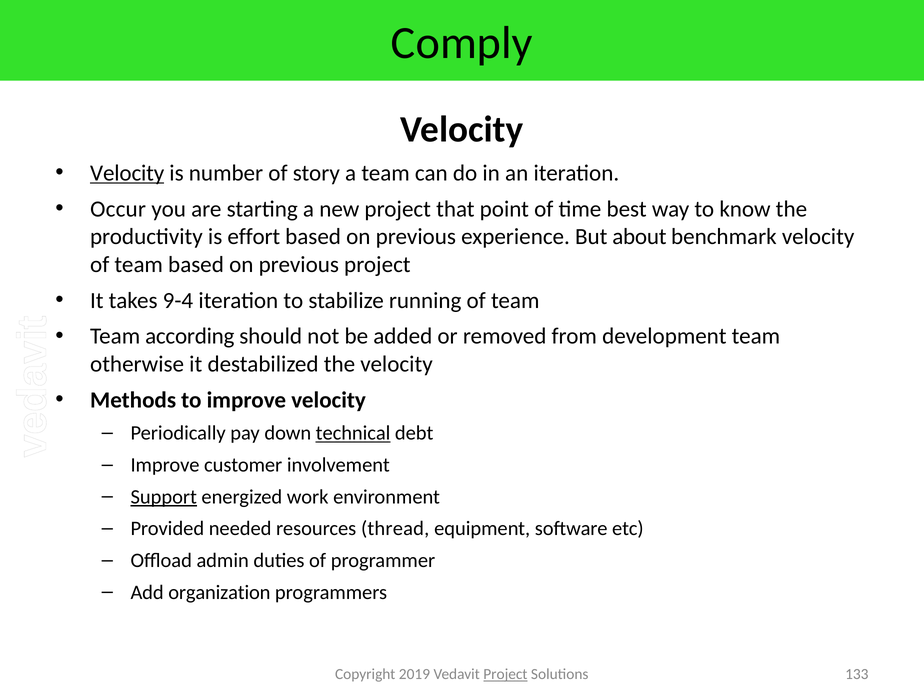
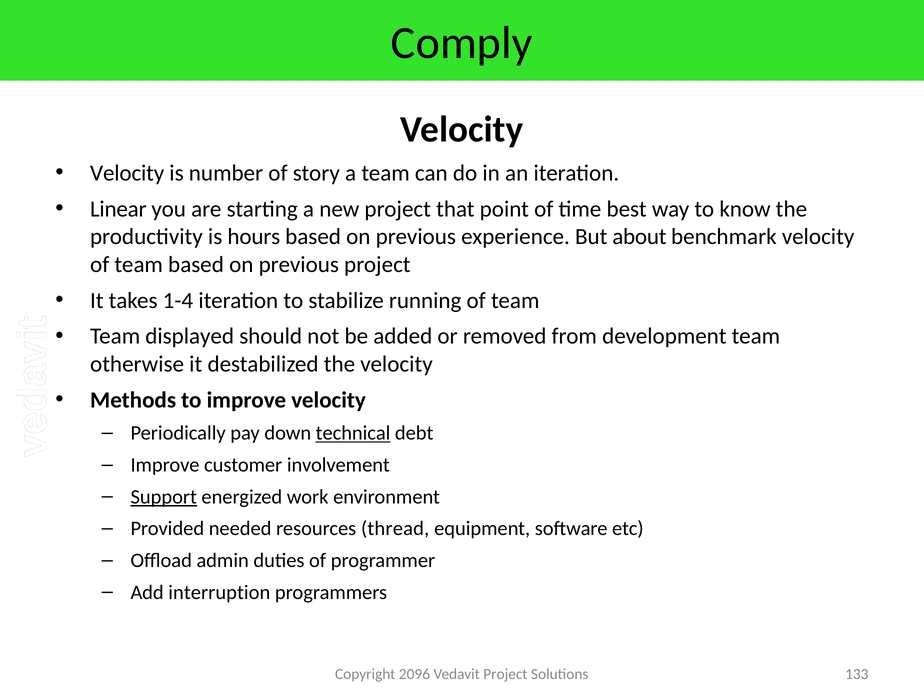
Velocity at (127, 173) underline: present -> none
Occur: Occur -> Linear
effort: effort -> hours
9-4: 9-4 -> 1-4
according: according -> displayed
organization: organization -> interruption
2019: 2019 -> 2096
Project at (505, 674) underline: present -> none
